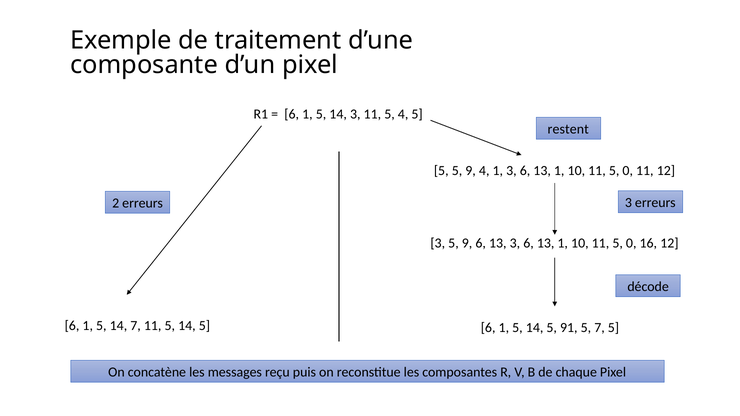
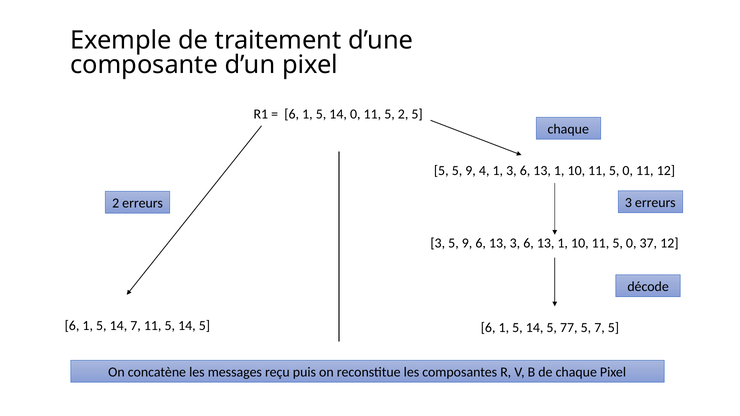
14 3: 3 -> 0
5 4: 4 -> 2
restent at (568, 129): restent -> chaque
16: 16 -> 37
91: 91 -> 77
